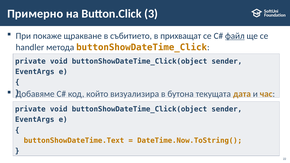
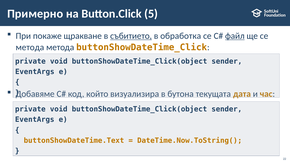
3: 3 -> 5
събитието underline: none -> present
прихващат: прихващат -> обработка
handler at (30, 47): handler -> метода
